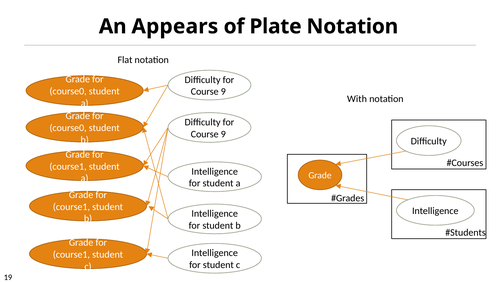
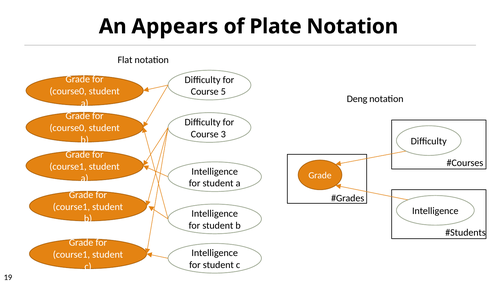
9 at (223, 92): 9 -> 5
With: With -> Deng
9 at (223, 134): 9 -> 3
